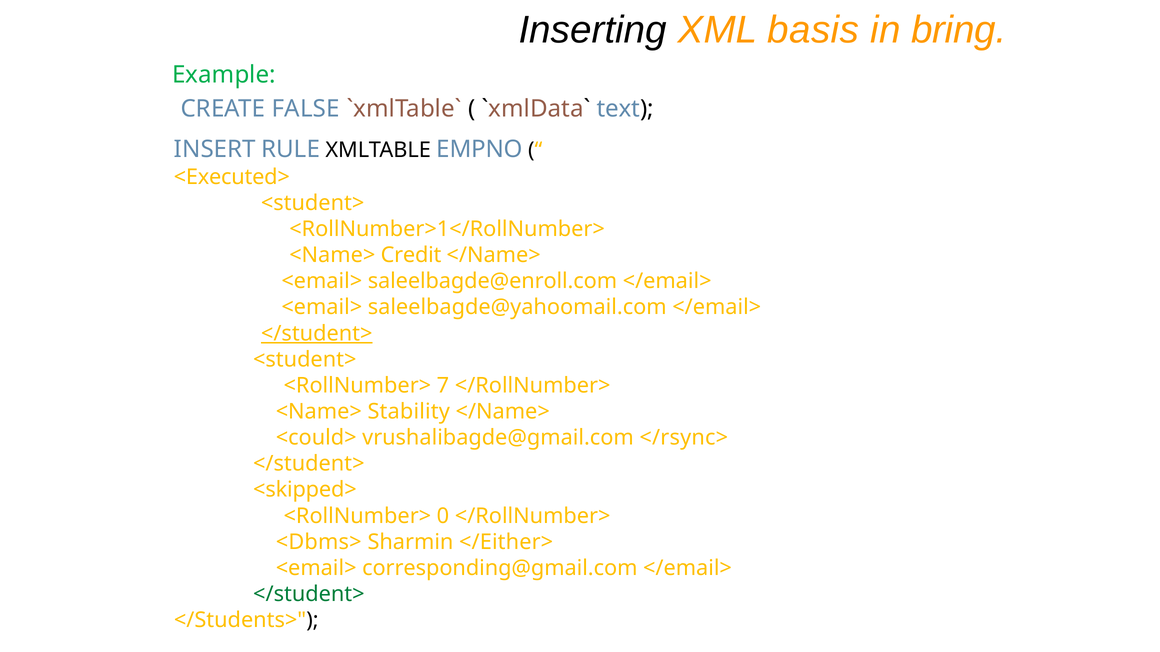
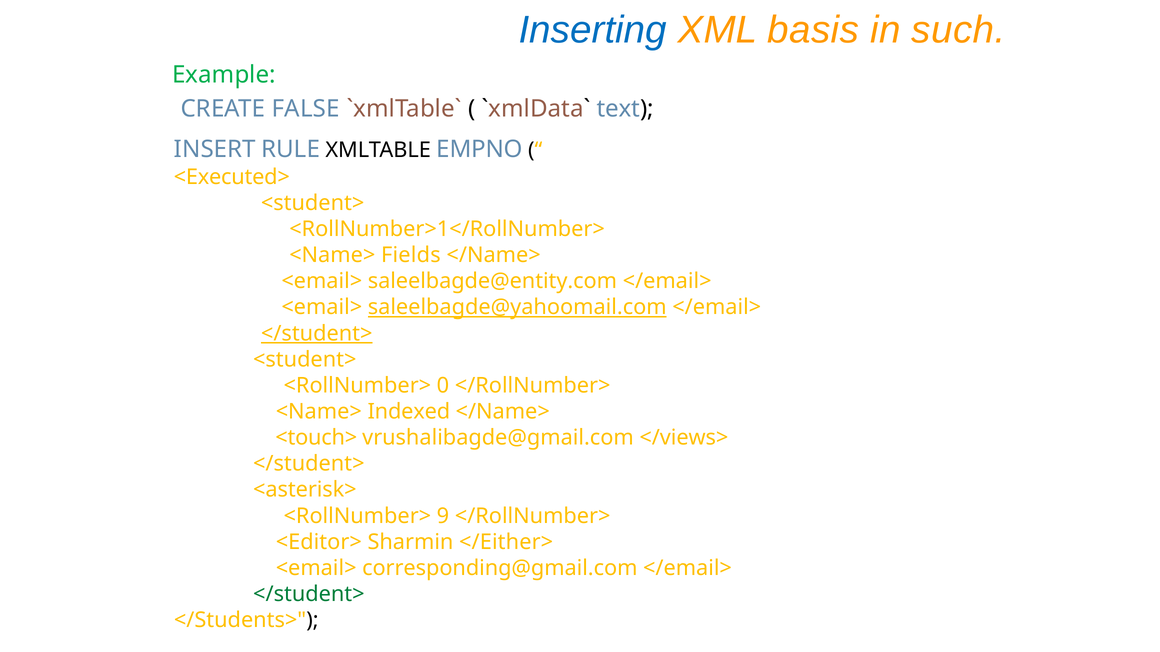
Inserting colour: black -> blue
bring: bring -> such
Credit: Credit -> Fields
saleelbagde@enroll.com: saleelbagde@enroll.com -> saleelbagde@entity.com
saleelbagde@yahoomail.com underline: none -> present
7: 7 -> 0
Stability: Stability -> Indexed
<could>: <could> -> <touch>
</rsync>: </rsync> -> </views>
<skipped>: <skipped> -> <asterisk>
0: 0 -> 9
<Dbms>: <Dbms> -> <Editor>
